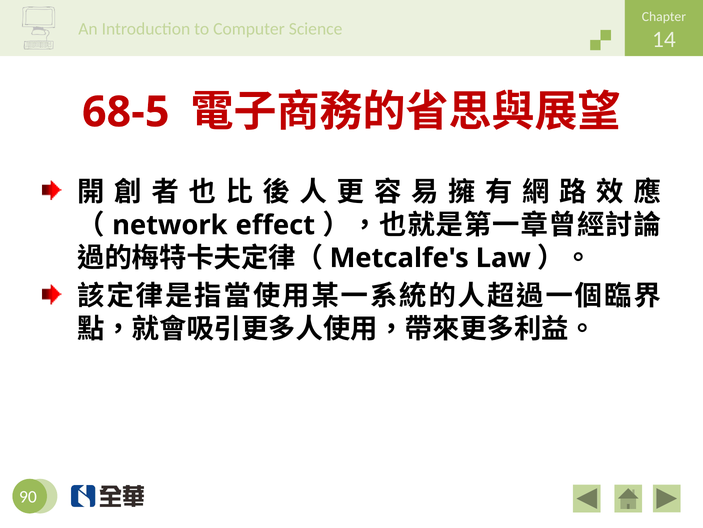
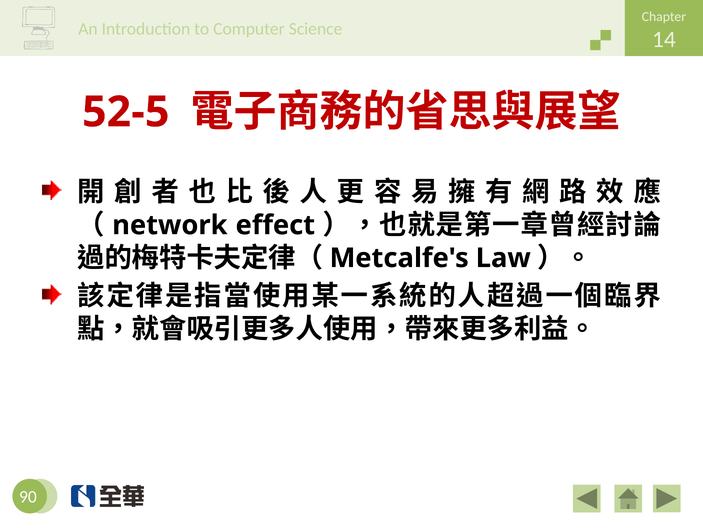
68-5: 68-5 -> 52-5
